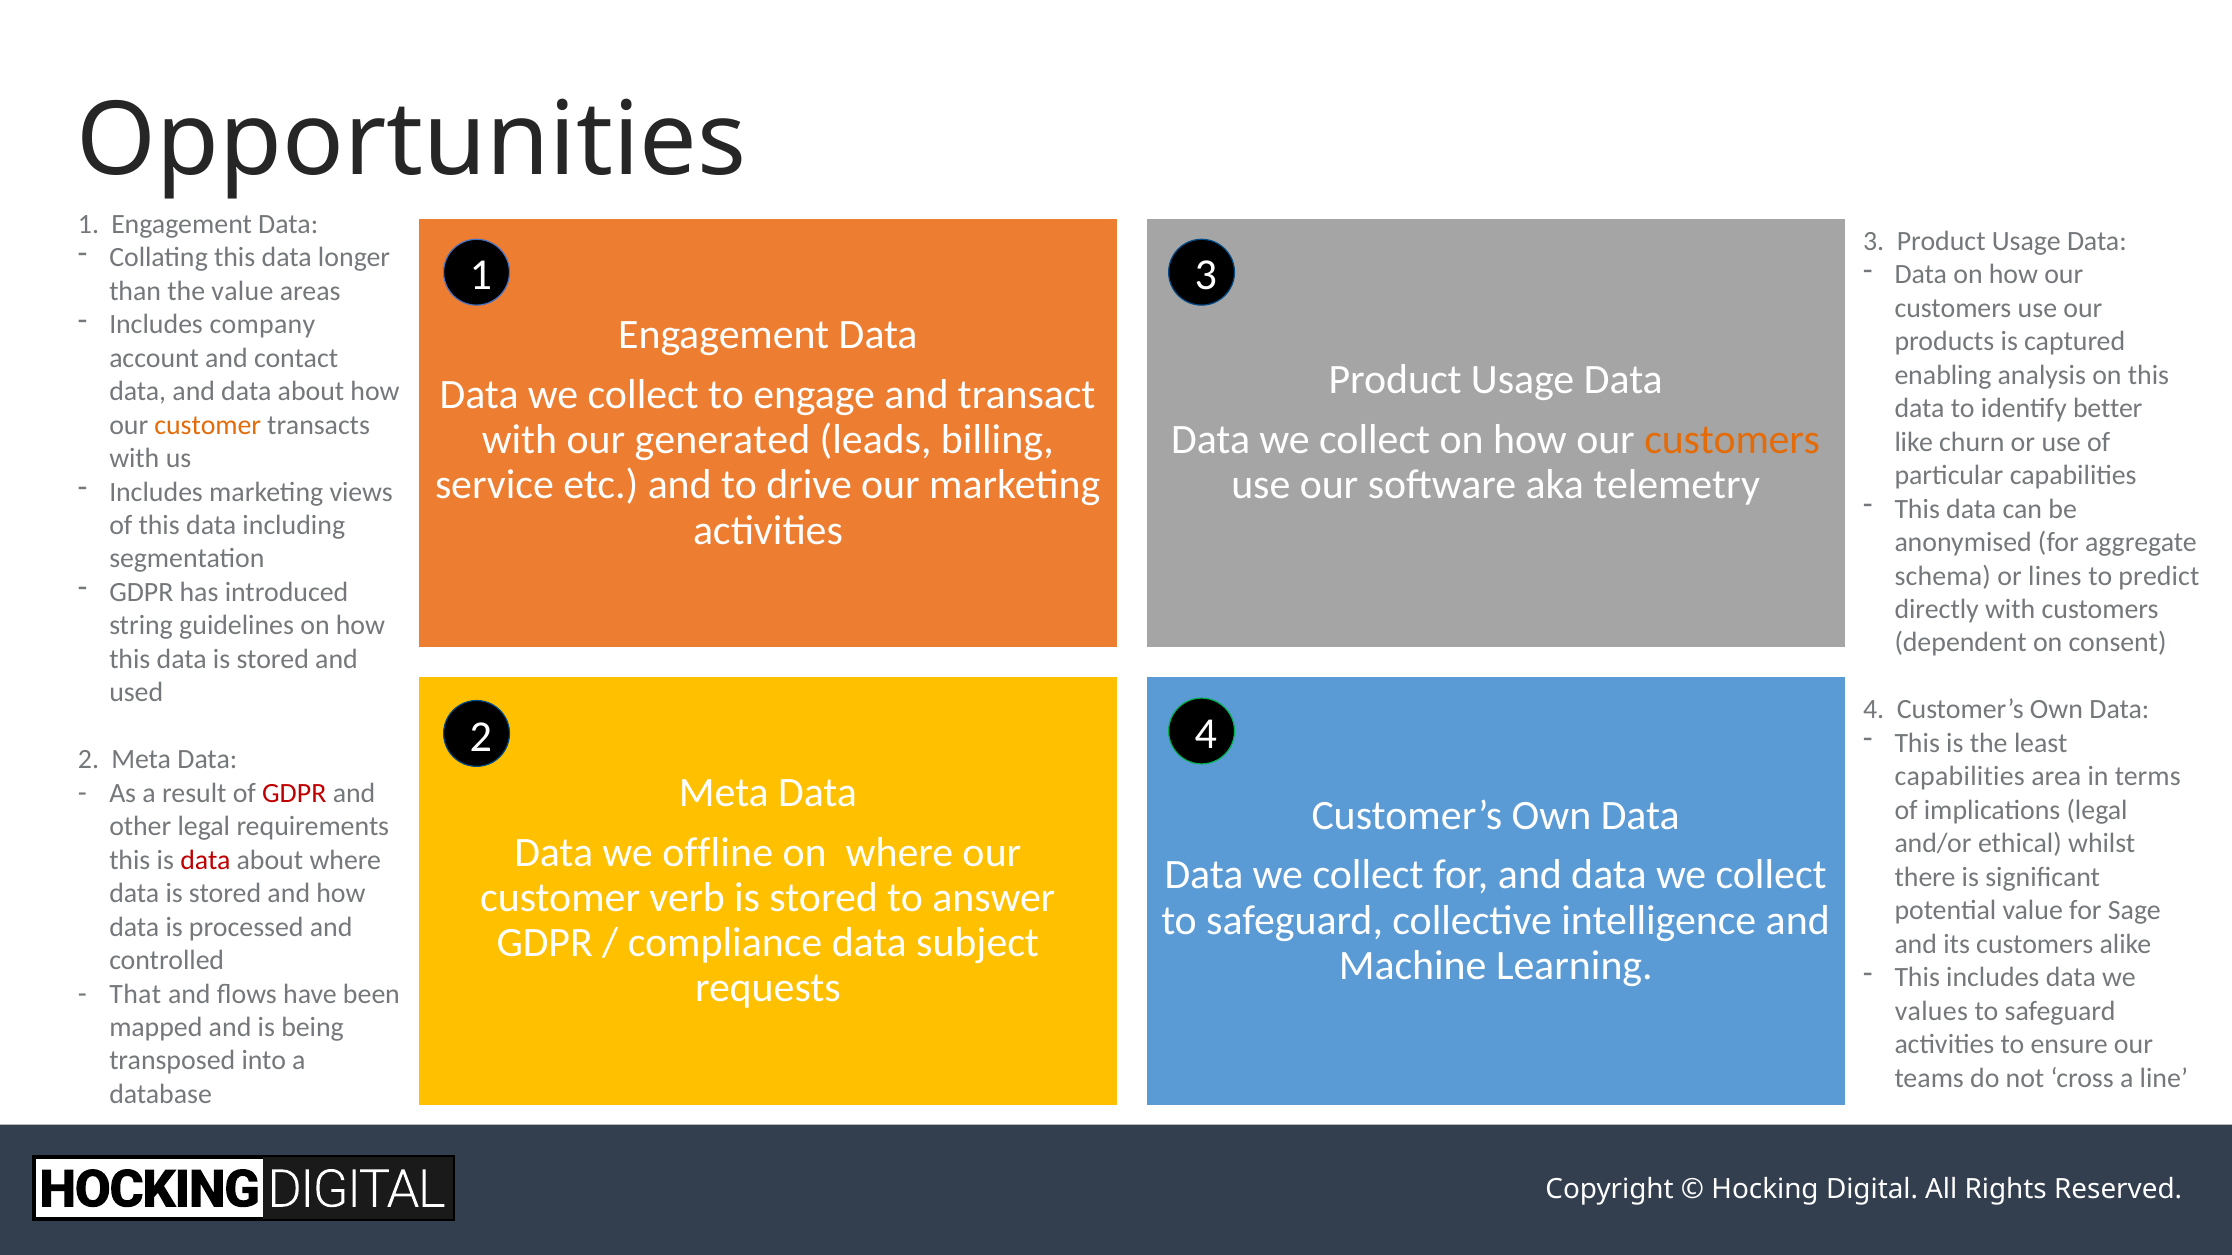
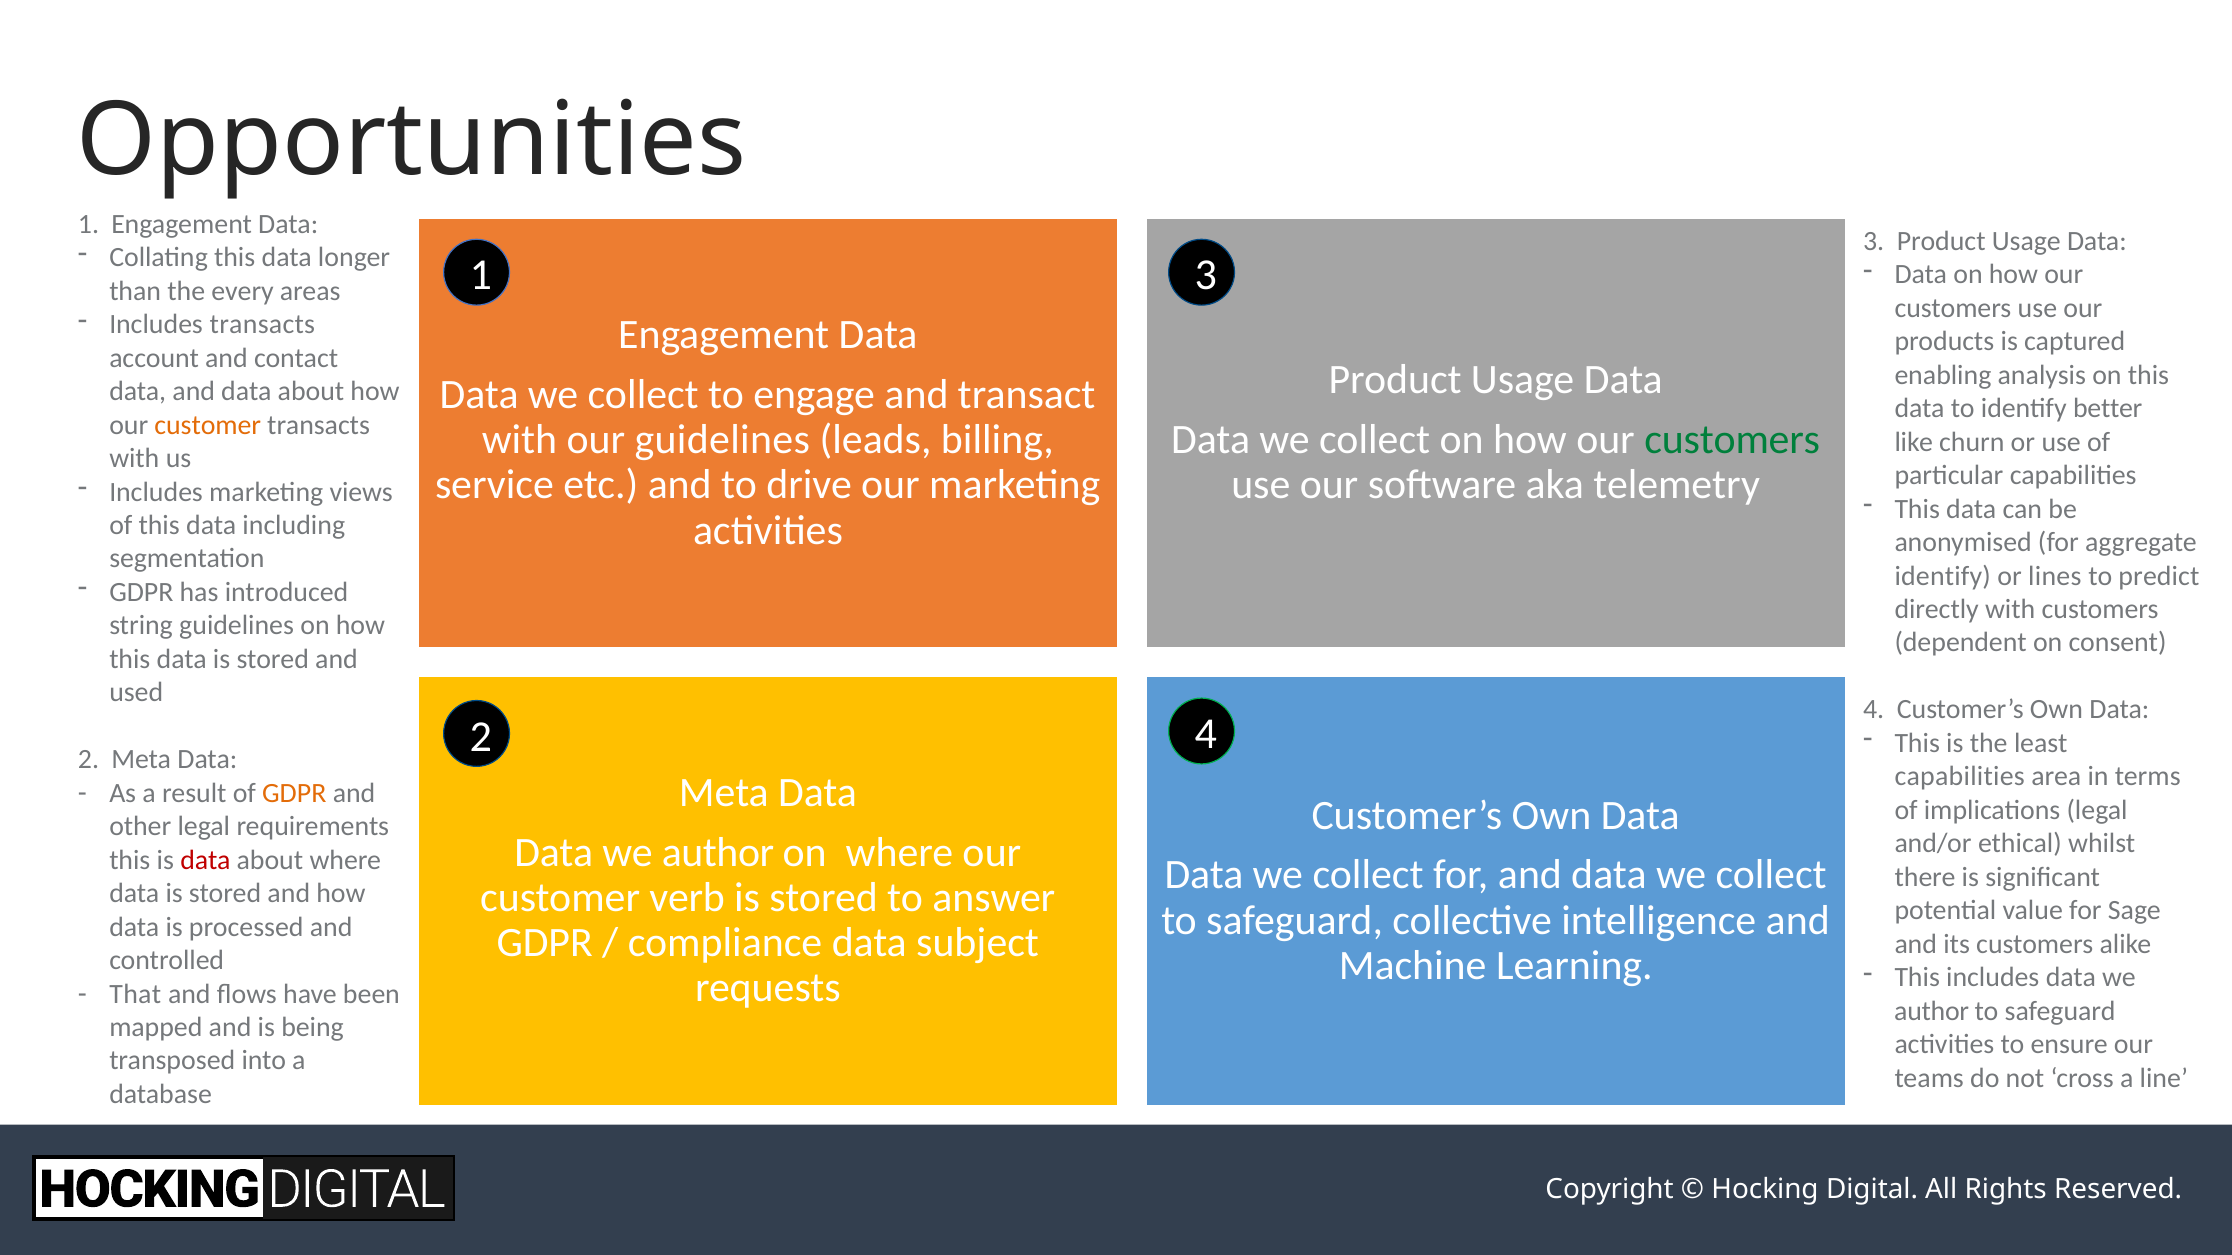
the value: value -> every
Includes company: company -> transacts
our generated: generated -> guidelines
customers at (1732, 440) colour: orange -> green
schema at (1943, 576): schema -> identify
GDPR at (294, 793) colour: red -> orange
offline at (718, 853): offline -> author
values at (1931, 1011): values -> author
